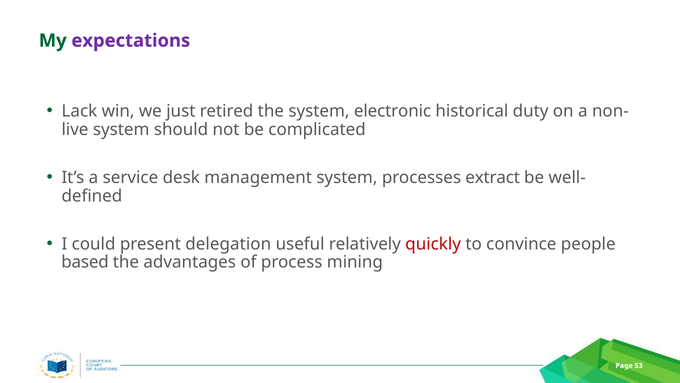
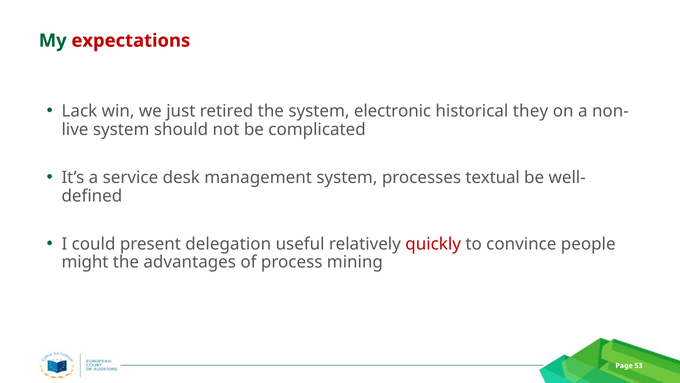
expectations colour: purple -> red
duty: duty -> they
extract: extract -> textual
based: based -> might
